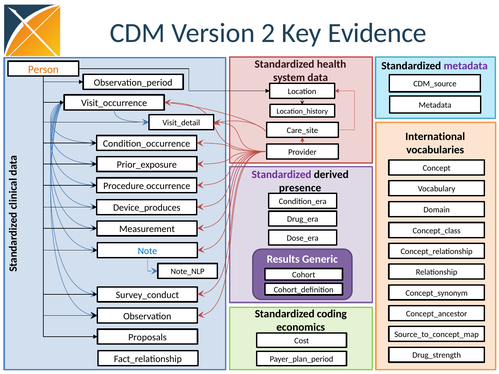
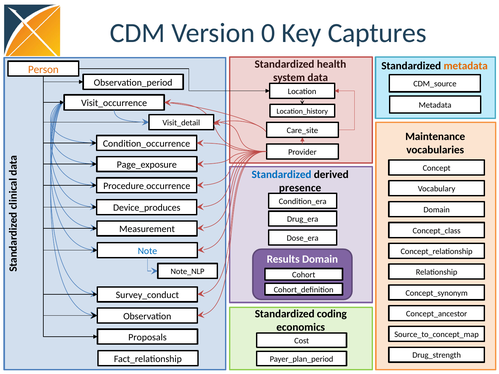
2: 2 -> 0
Evidence: Evidence -> Captures
metadata at (466, 66) colour: purple -> orange
International: International -> Maintenance
Prior_exposure: Prior_exposure -> Page_exposure
Standardized at (282, 175) colour: purple -> blue
Results Generic: Generic -> Domain
